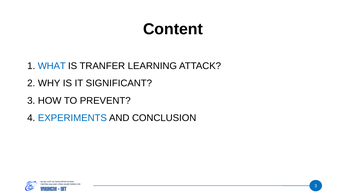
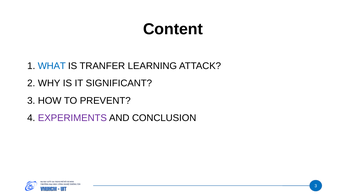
EXPERIMENTS colour: blue -> purple
